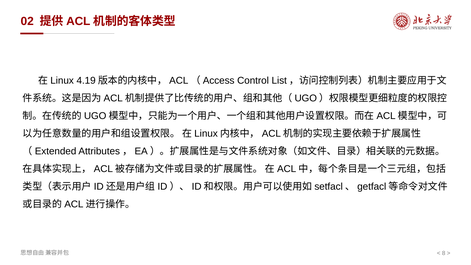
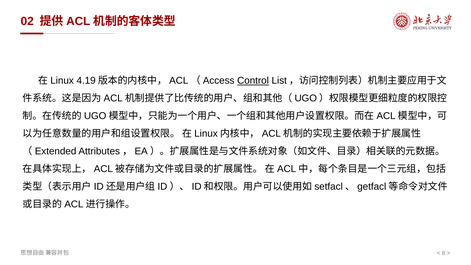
Control underline: none -> present
